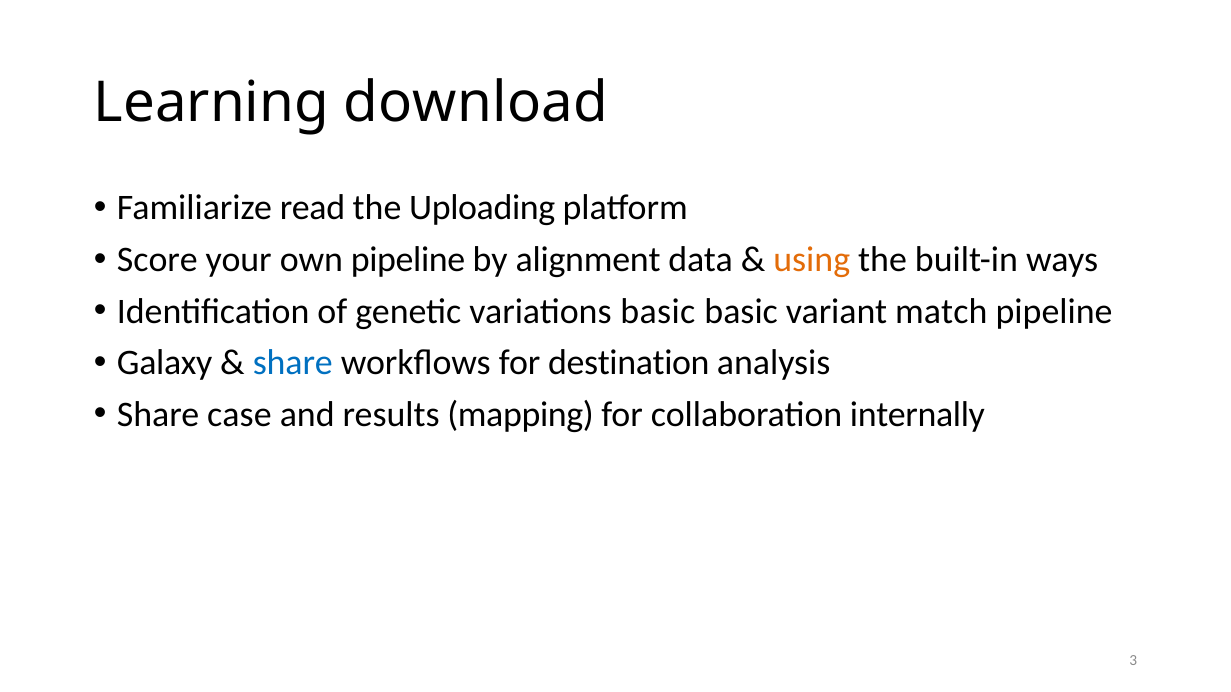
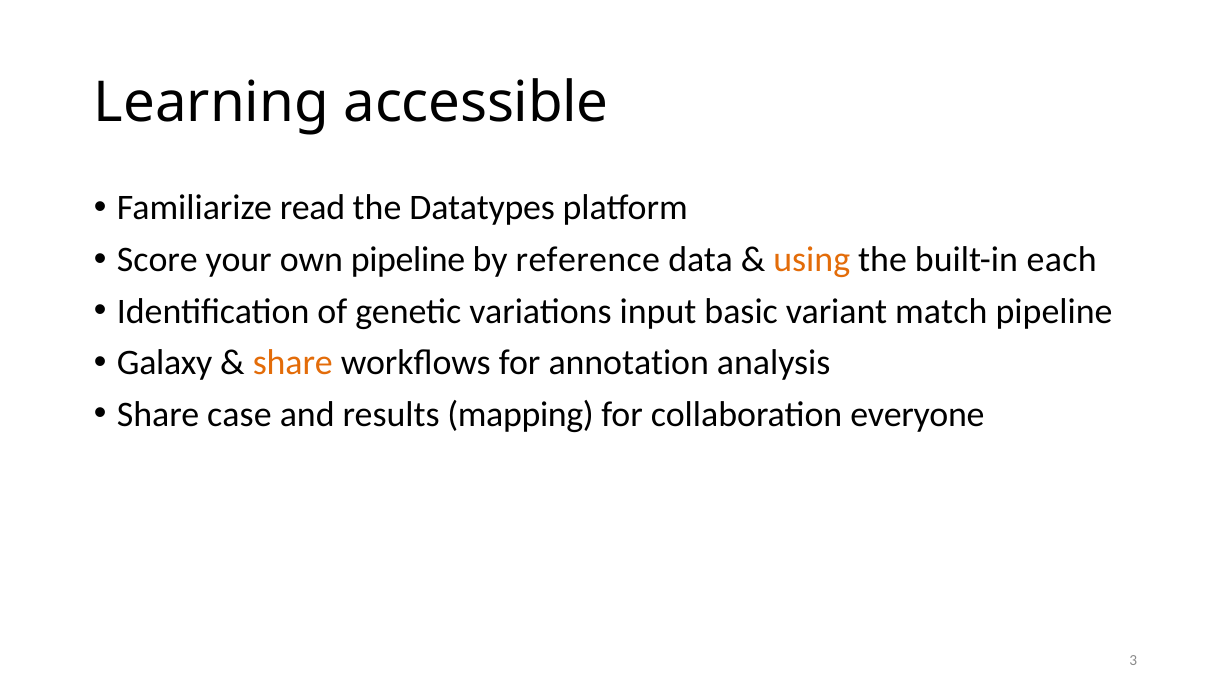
download: download -> accessible
Uploading: Uploading -> Datatypes
alignment: alignment -> reference
ways: ways -> each
variations basic: basic -> input
share at (293, 363) colour: blue -> orange
destination: destination -> annotation
internally: internally -> everyone
